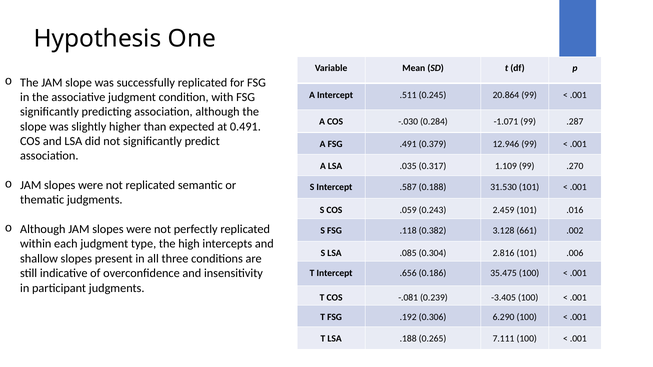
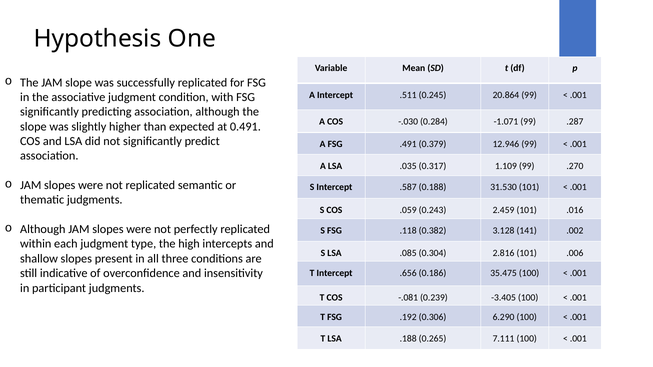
661: 661 -> 141
